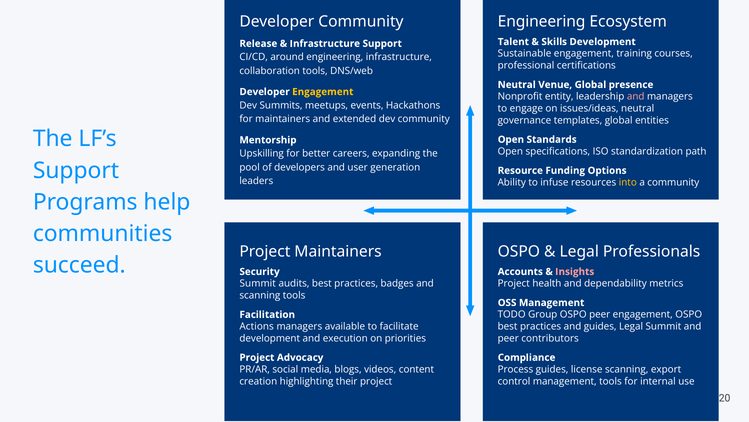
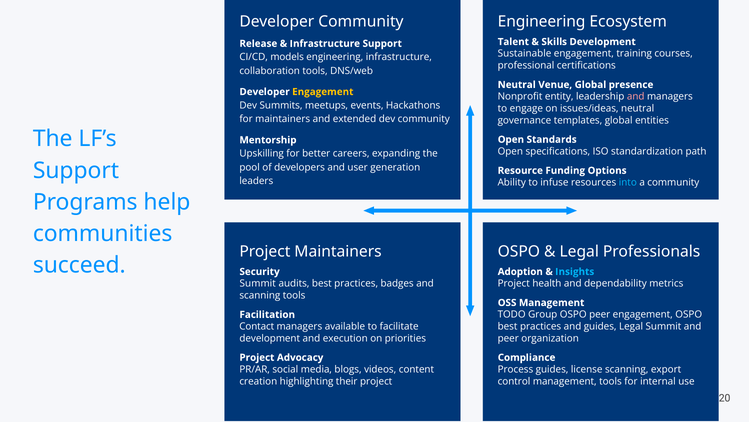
around: around -> models
into colour: yellow -> light blue
Accounts: Accounts -> Adoption
Insights colour: pink -> light blue
Actions: Actions -> Contact
contributors: contributors -> organization
